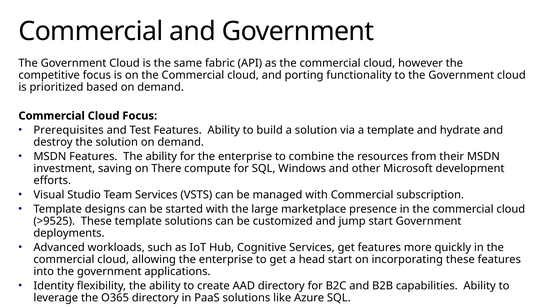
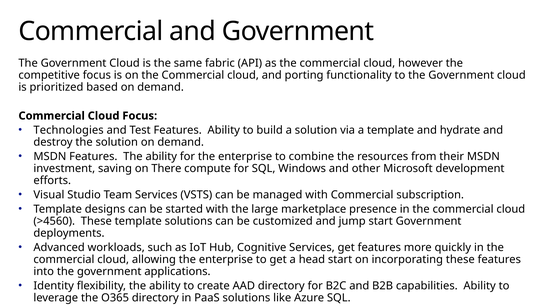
Prerequisites: Prerequisites -> Technologies
>9525: >9525 -> >4560
